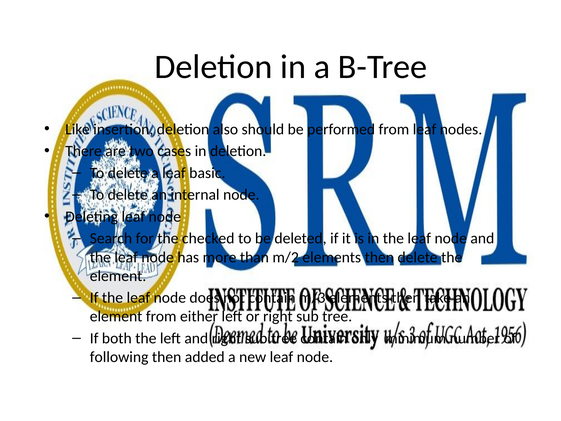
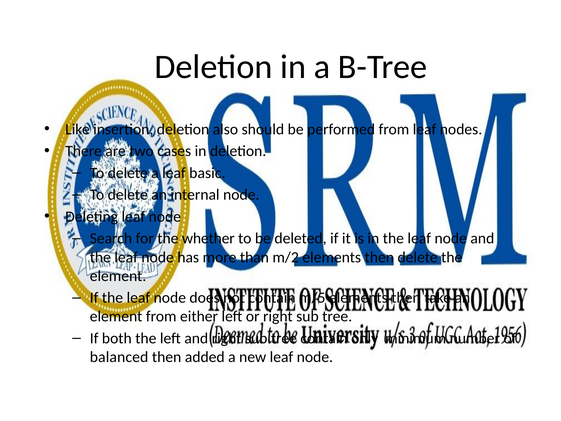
checked: checked -> whether
m/3: m/3 -> m/5
following: following -> balanced
